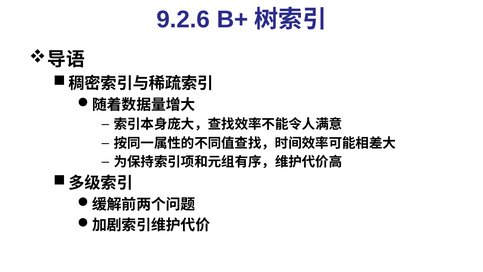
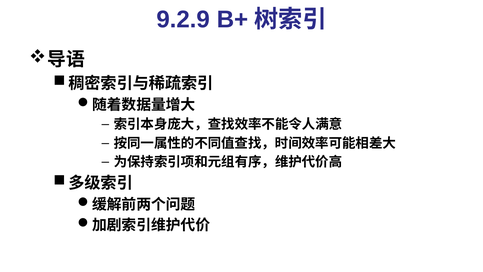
9.2.6: 9.2.6 -> 9.2.9
